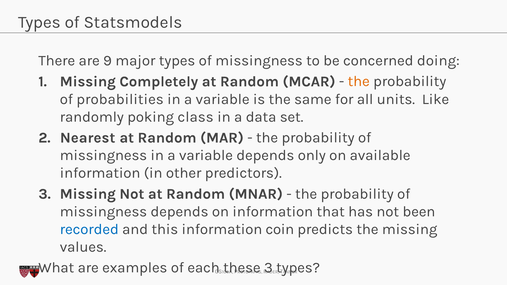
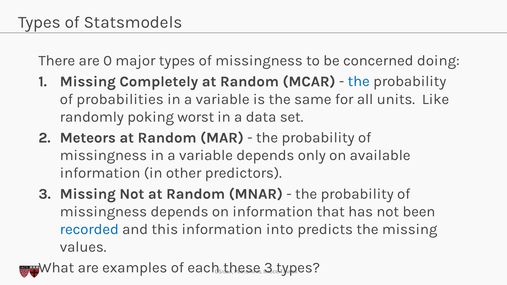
9: 9 -> 0
the at (359, 81) colour: orange -> blue
class: class -> worst
Nearest: Nearest -> Meteors
coin: coin -> into
